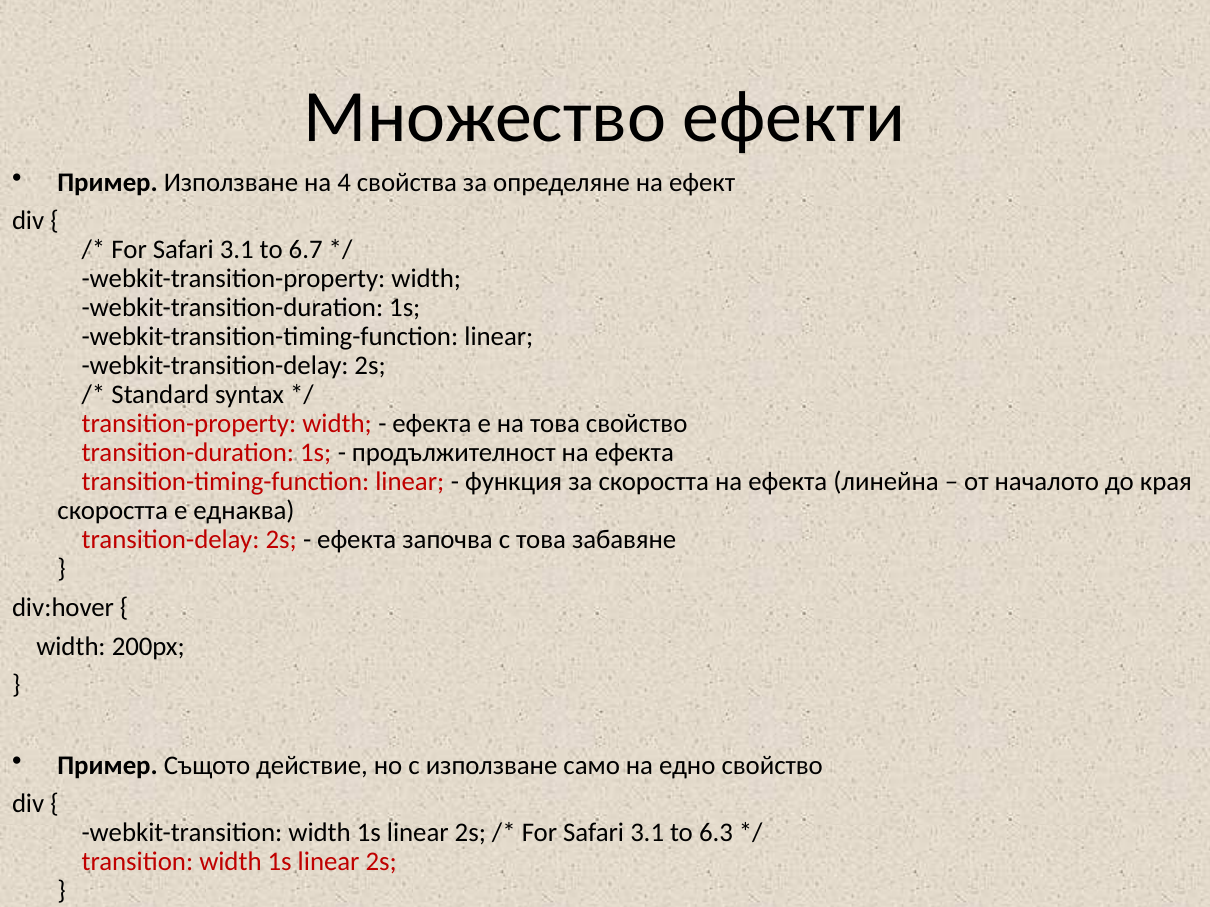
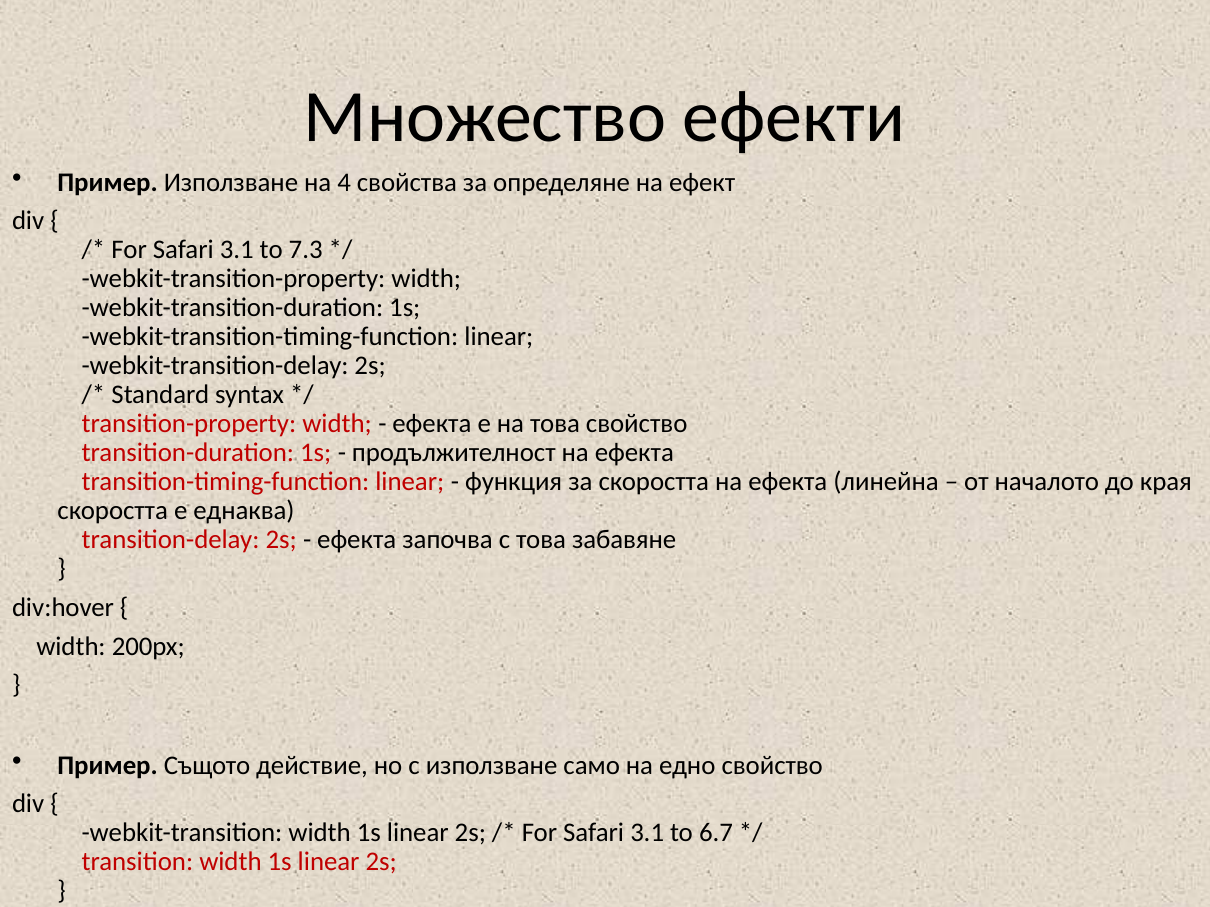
6.7: 6.7 -> 7.3
6.3: 6.3 -> 6.7
